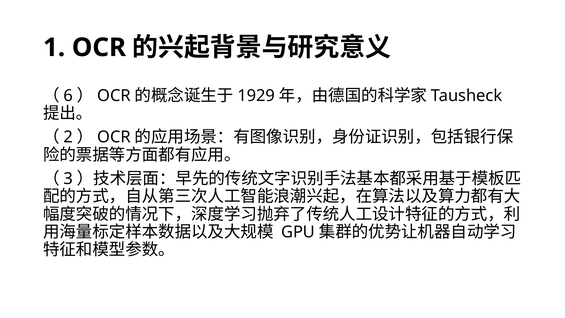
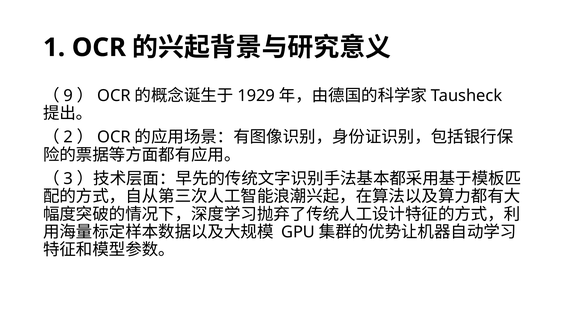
6: 6 -> 9
